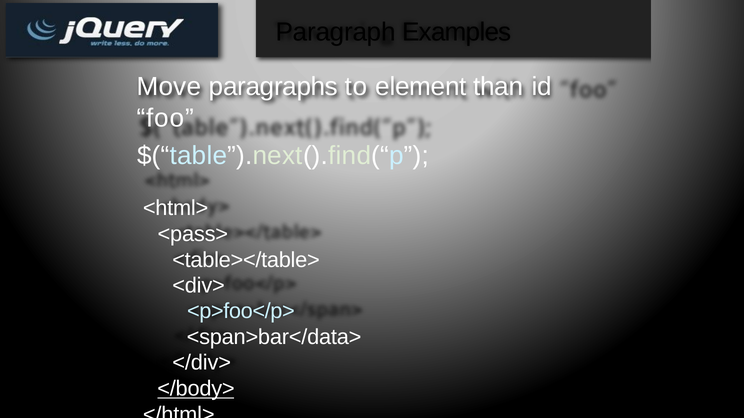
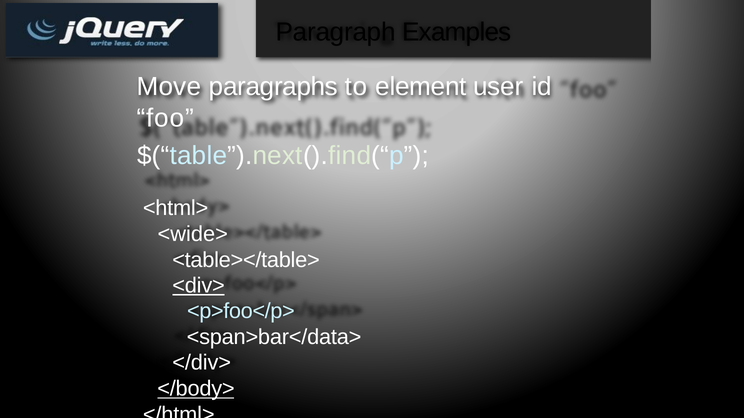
than: than -> user
<pass>: <pass> -> <wide>
<div> underline: none -> present
